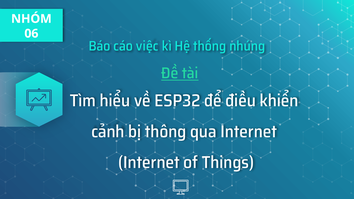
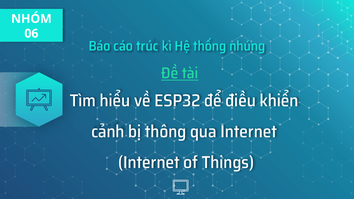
việc: việc -> trúc
